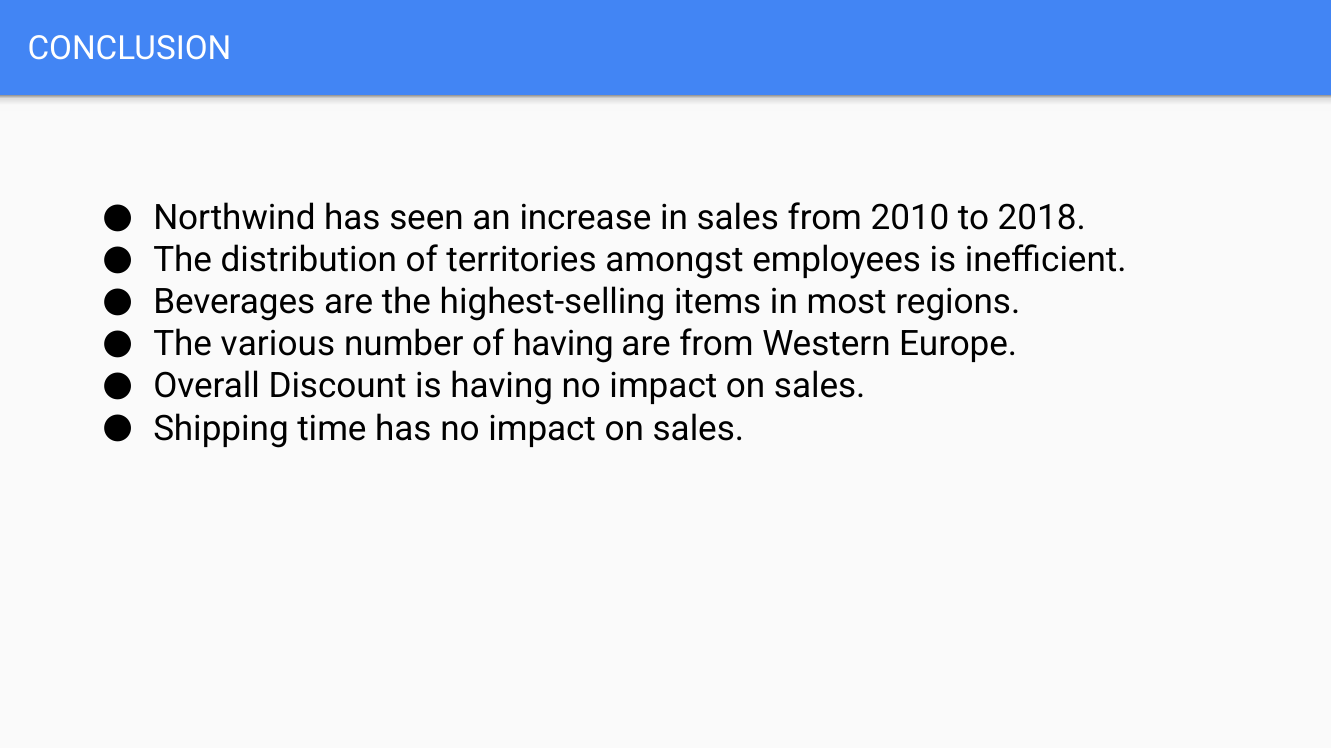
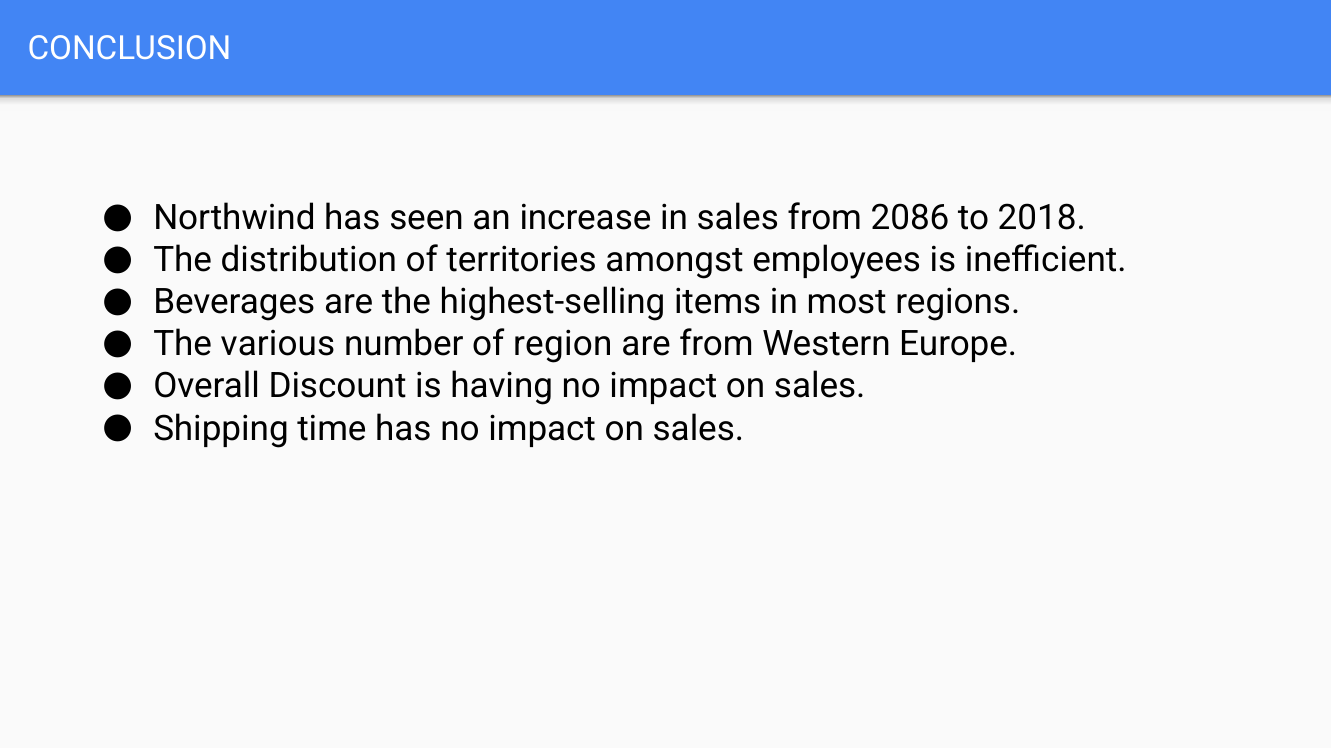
2010: 2010 -> 2086
of having: having -> region
